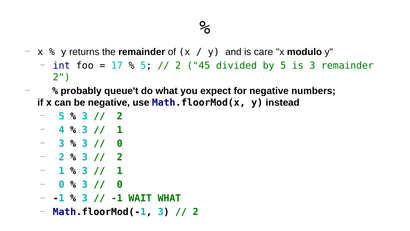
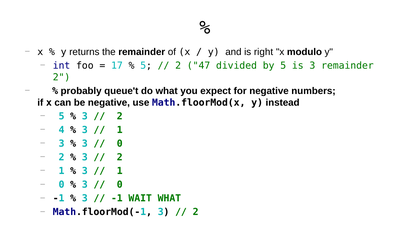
care: care -> right
45: 45 -> 47
